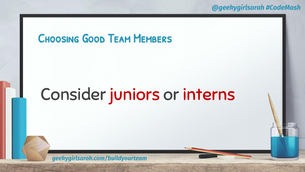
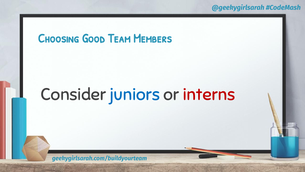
juniors colour: red -> blue
